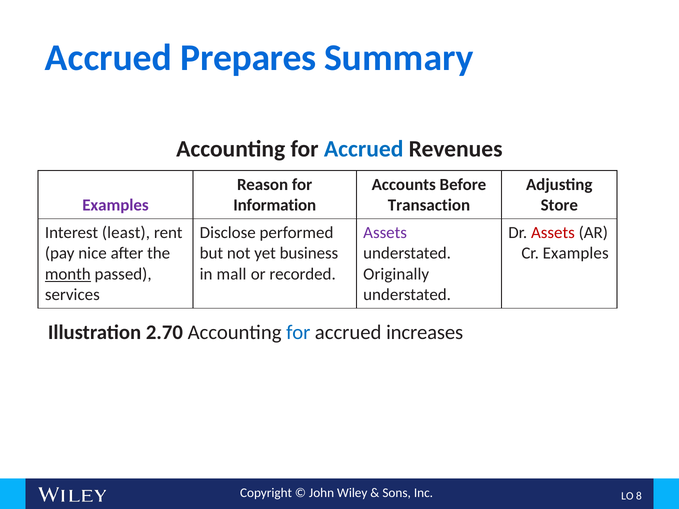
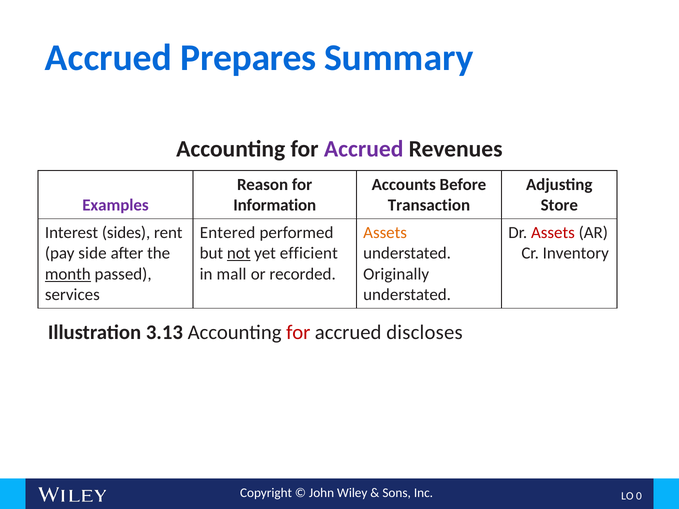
Accrued at (364, 149) colour: blue -> purple
least: least -> sides
Disclose: Disclose -> Entered
Assets at (385, 233) colour: purple -> orange
nice: nice -> side
not underline: none -> present
business: business -> efficient
Cr Examples: Examples -> Inventory
2.70: 2.70 -> 3.13
for at (298, 333) colour: blue -> red
increases: increases -> discloses
8: 8 -> 0
